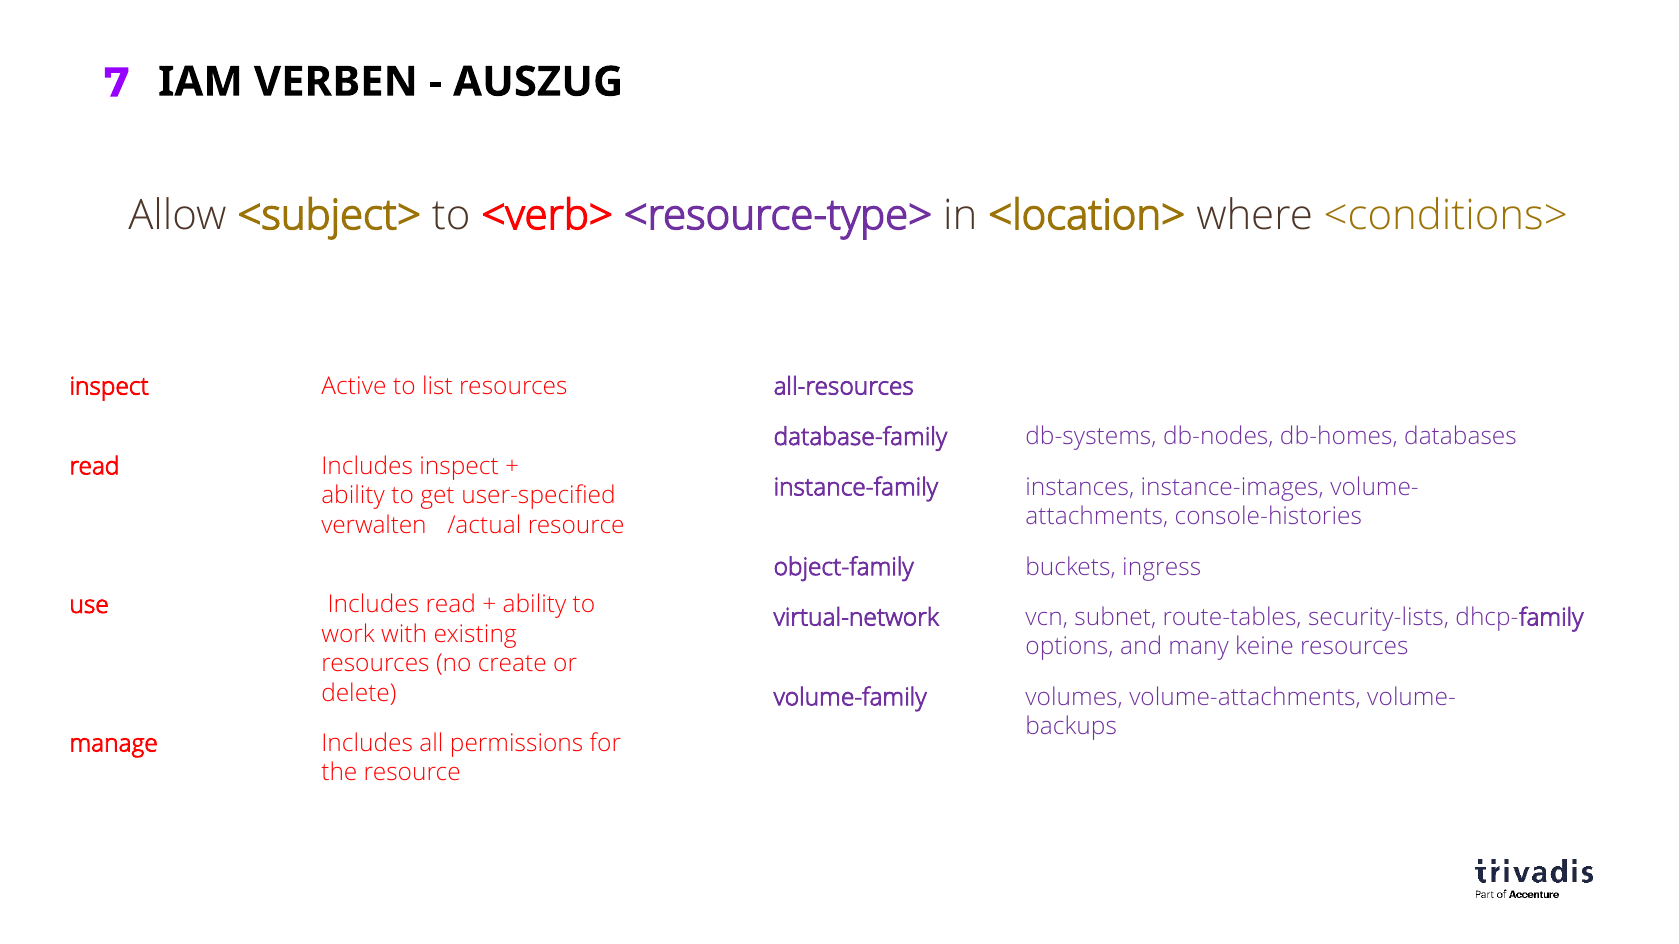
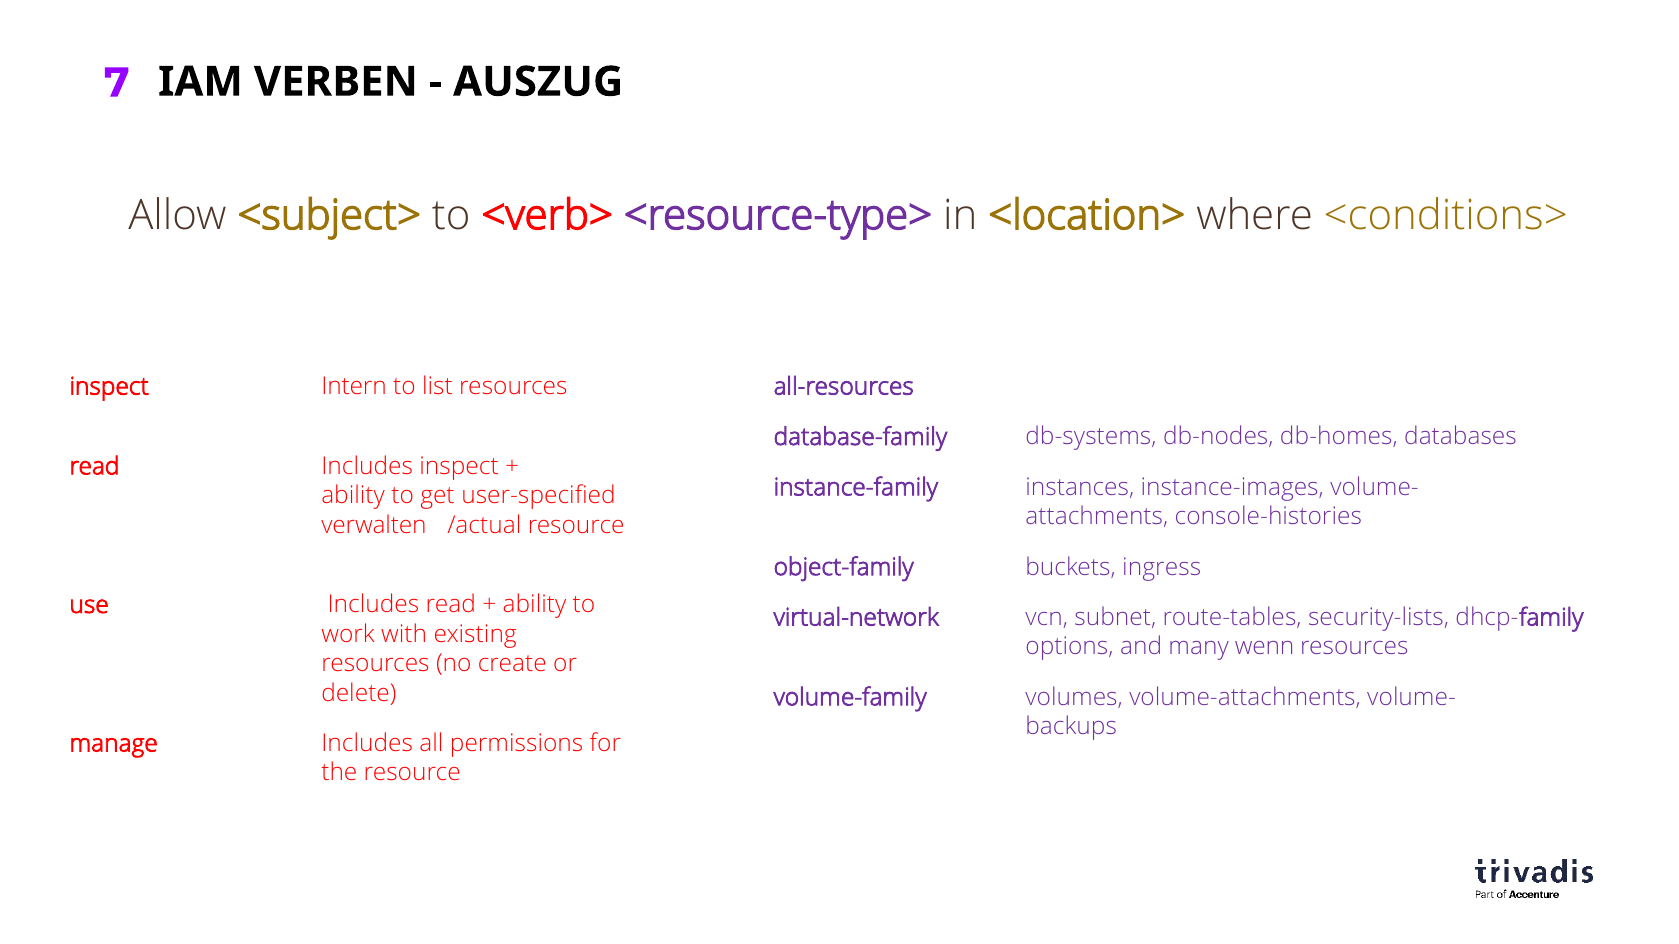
Active: Active -> Intern
keine: keine -> wenn
